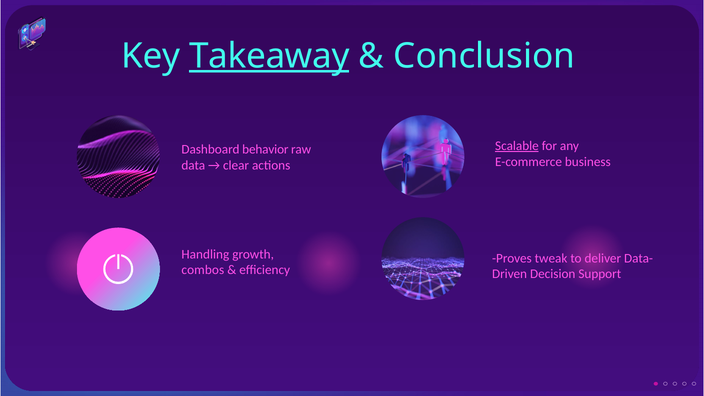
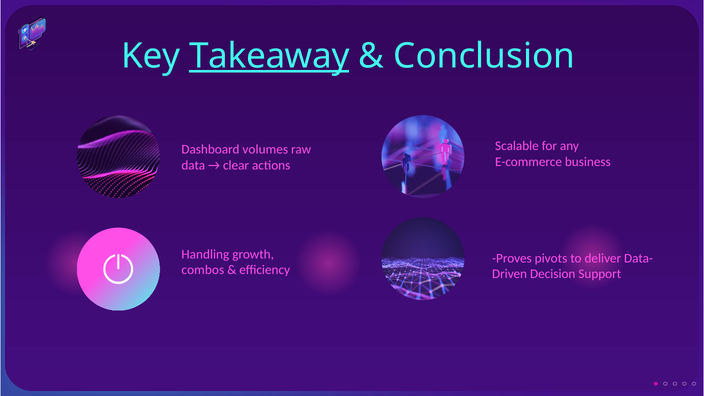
Scalable underline: present -> none
behavior: behavior -> volumes
tweak: tweak -> pivots
